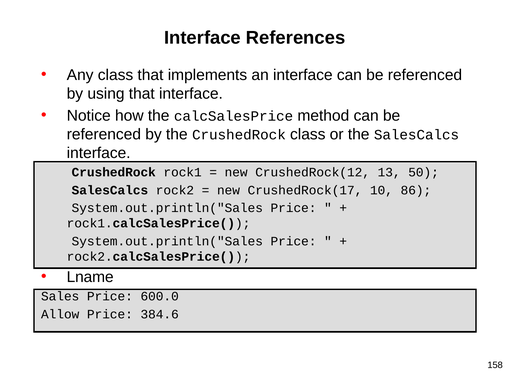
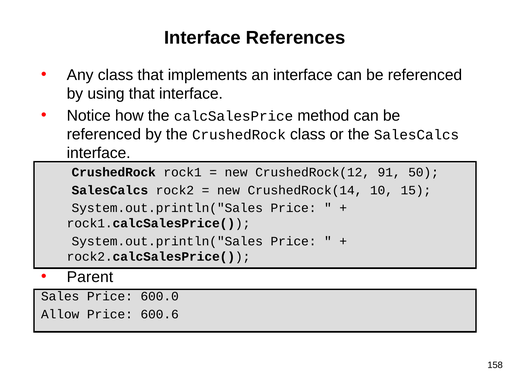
13: 13 -> 91
CrushedRock(17: CrushedRock(17 -> CrushedRock(14
86: 86 -> 15
Lname: Lname -> Parent
384.6: 384.6 -> 600.6
